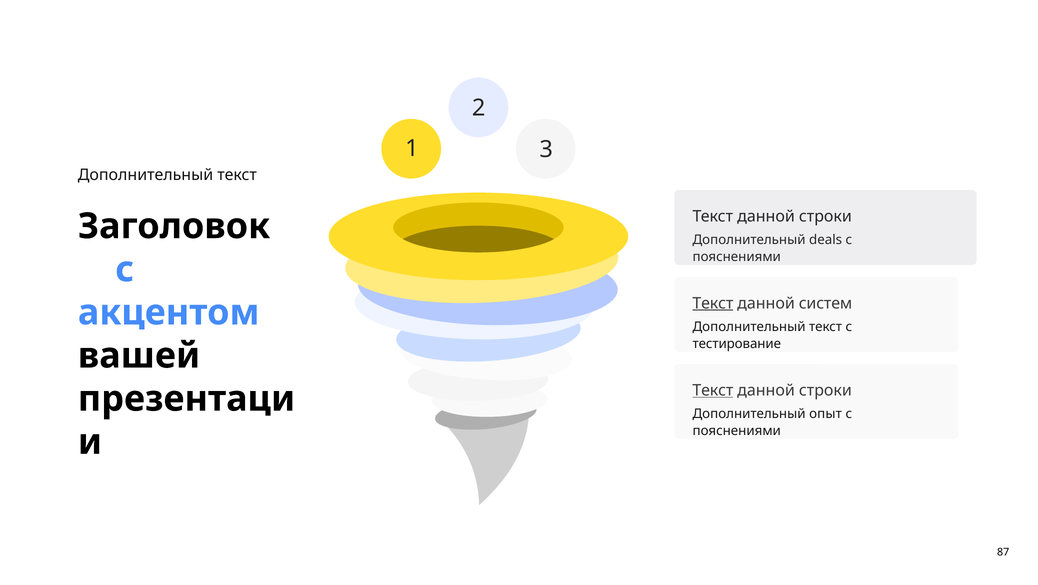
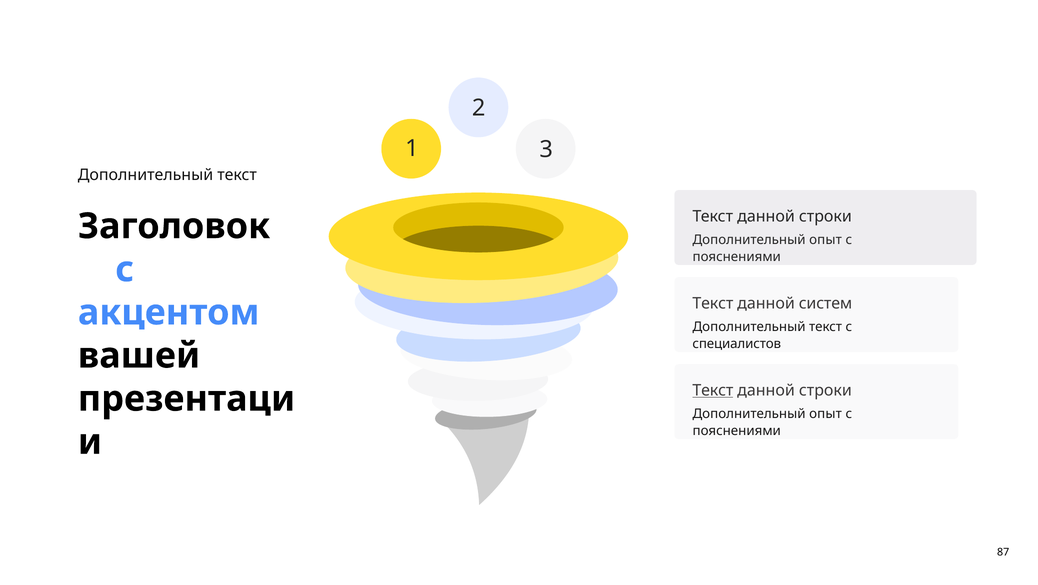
deals at (826, 240): deals -> опыт
Текст at (713, 303) underline: present -> none
тестирование: тестирование -> специалистов
